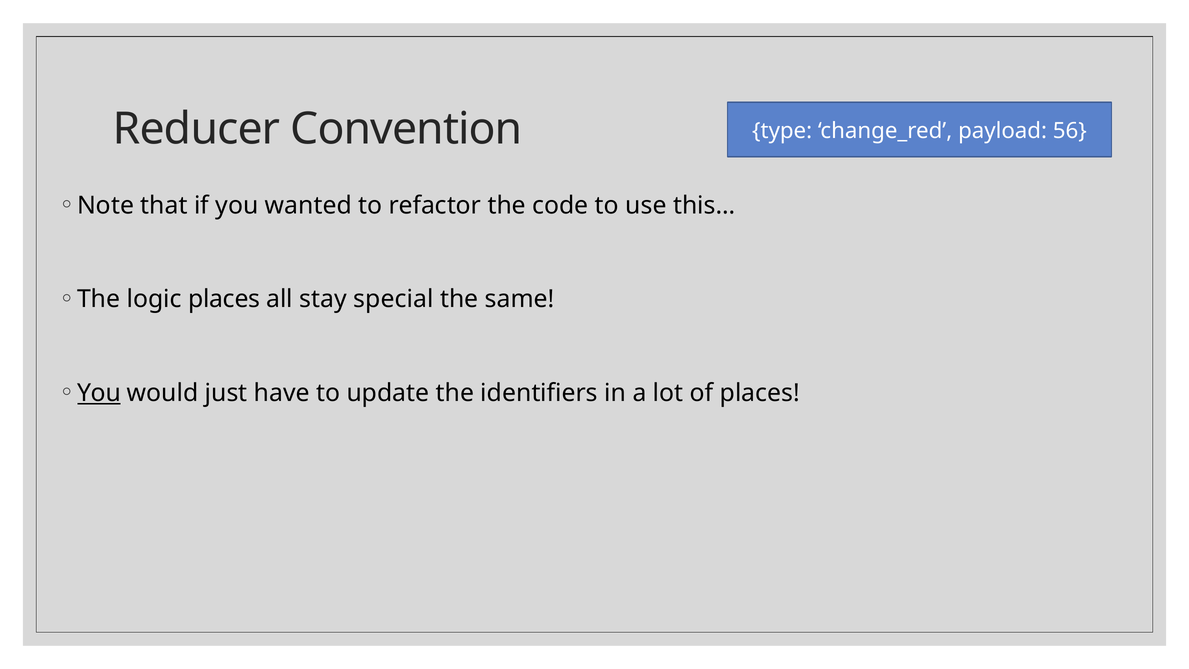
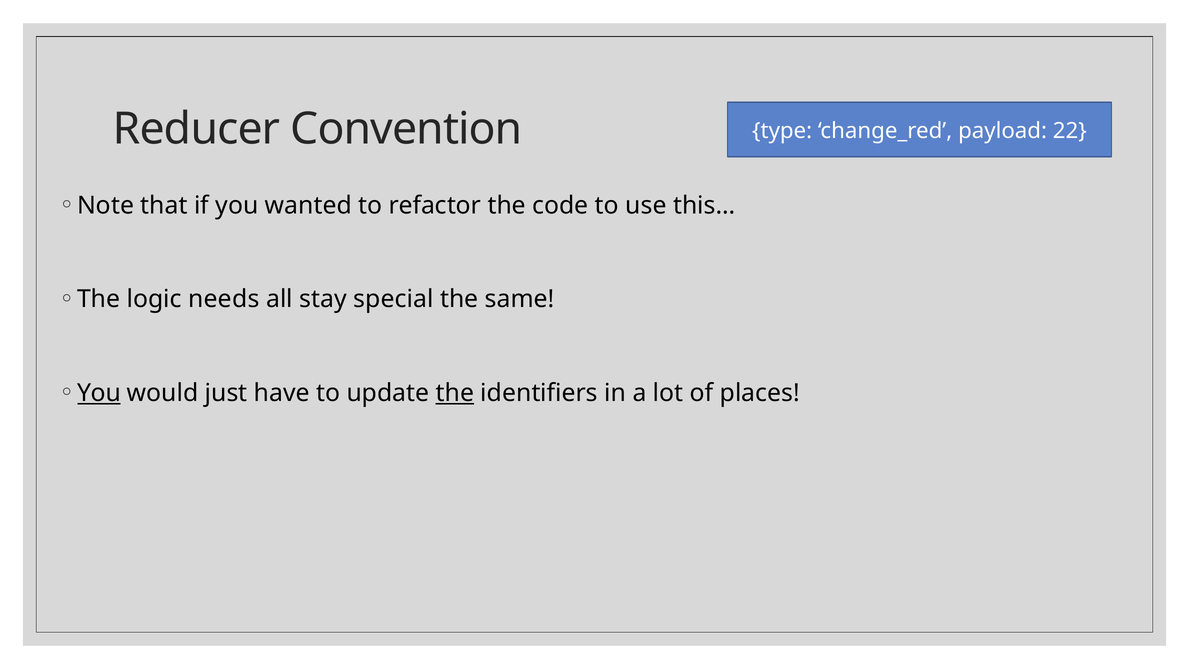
56: 56 -> 22
logic places: places -> needs
the at (455, 393) underline: none -> present
